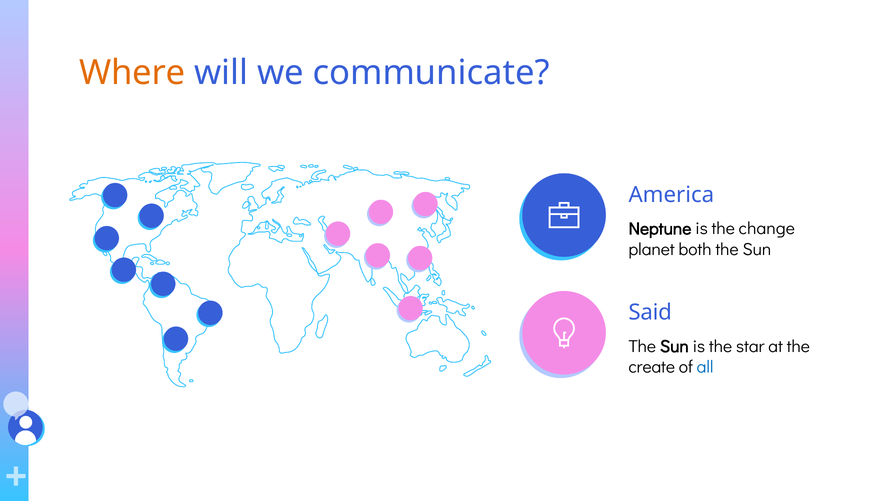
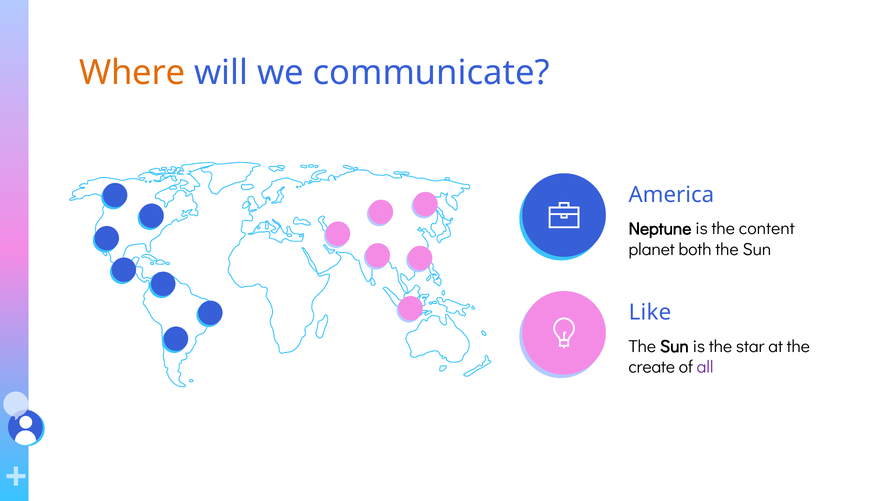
change: change -> content
Said: Said -> Like
all colour: blue -> purple
